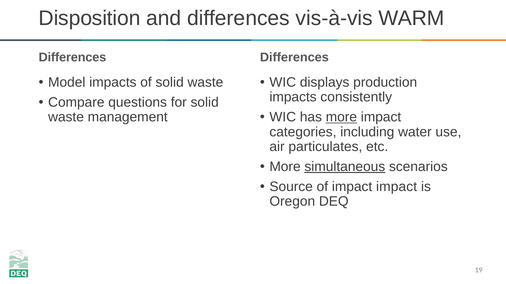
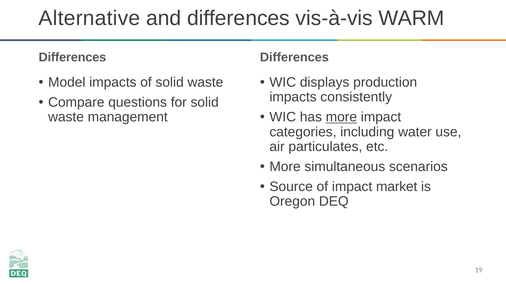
Disposition: Disposition -> Alternative
simultaneous underline: present -> none
impact impact: impact -> market
